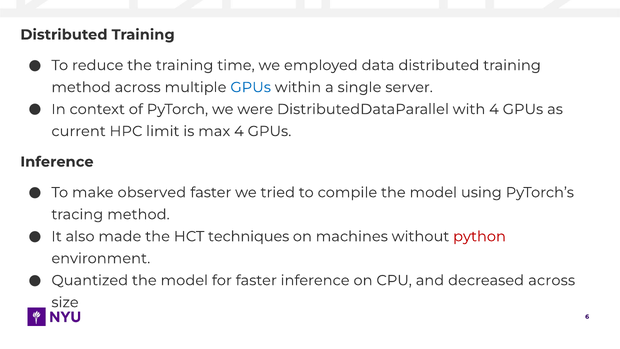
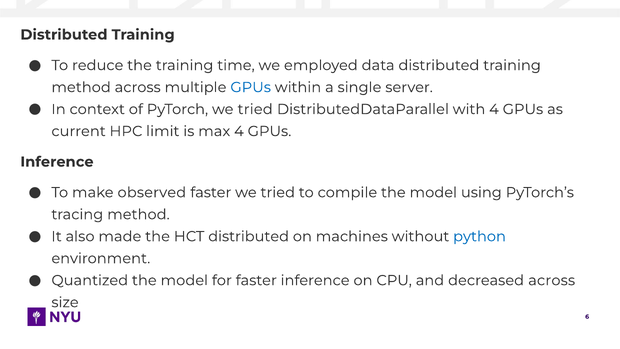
PyTorch we were: were -> tried
HCT techniques: techniques -> distributed
python colour: red -> blue
